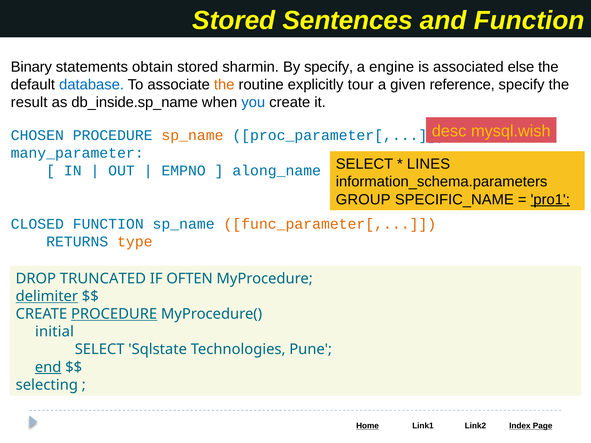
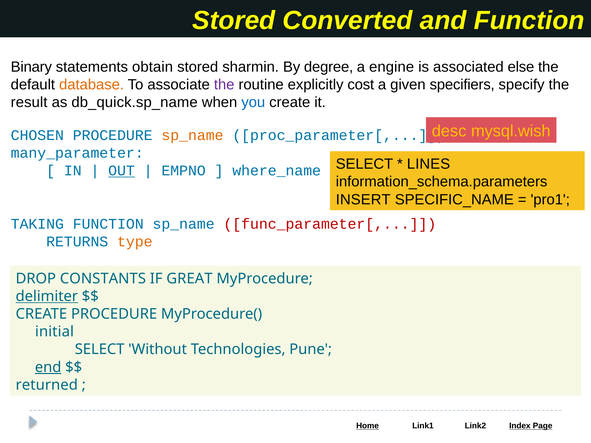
Sentences: Sentences -> Converted
By specify: specify -> degree
database colour: blue -> orange
the at (224, 85) colour: orange -> purple
tour: tour -> cost
reference: reference -> specifiers
db_inside.sp_name: db_inside.sp_name -> db_quick.sp_name
OUT underline: none -> present
along_name: along_name -> where_name
GROUP: GROUP -> INSERT
pro1 underline: present -> none
CLOSED: CLOSED -> TAKING
func_parameter[ colour: orange -> red
TRUNCATED: TRUNCATED -> CONSTANTS
OFTEN: OFTEN -> GREAT
PROCEDURE at (114, 314) underline: present -> none
Sqlstate: Sqlstate -> Without
selecting: selecting -> returned
